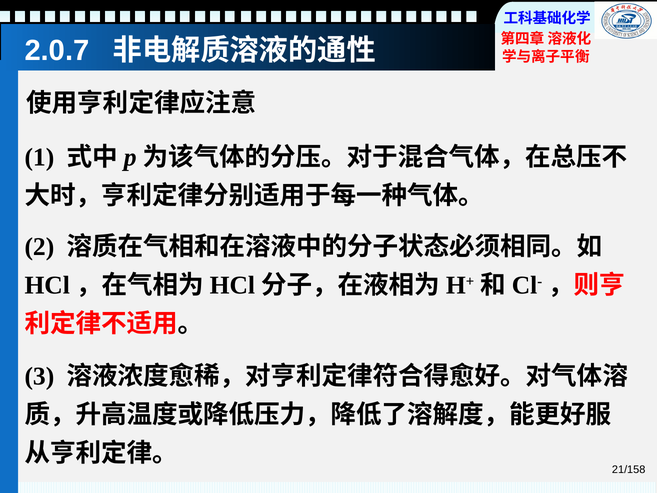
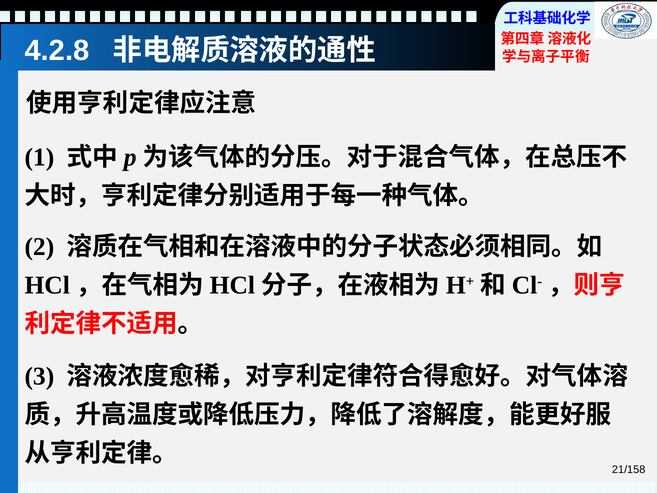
2.0.7: 2.0.7 -> 4.2.8
